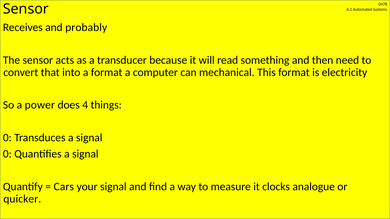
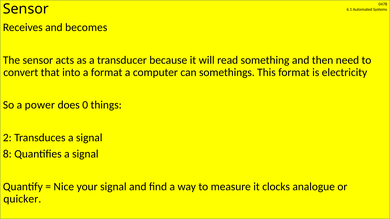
probably: probably -> becomes
mechanical: mechanical -> somethings
4: 4 -> 0
0 at (7, 138): 0 -> 2
0 at (7, 154): 0 -> 8
Cars: Cars -> Nice
